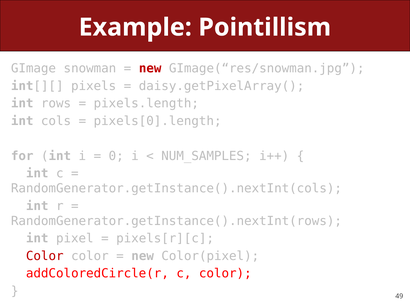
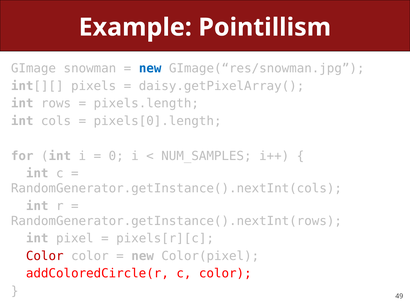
new at (150, 69) colour: red -> blue
